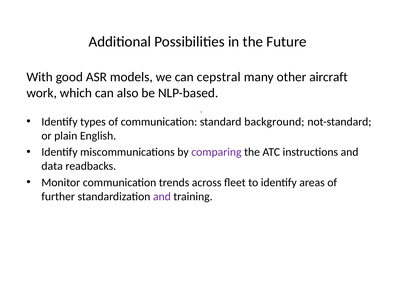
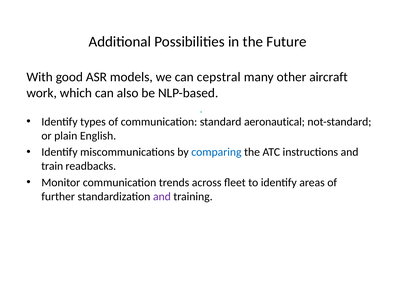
background: background -> aeronautical
comparing colour: purple -> blue
data: data -> train
